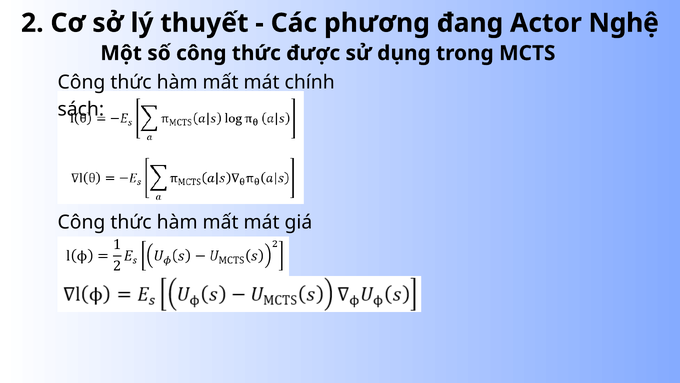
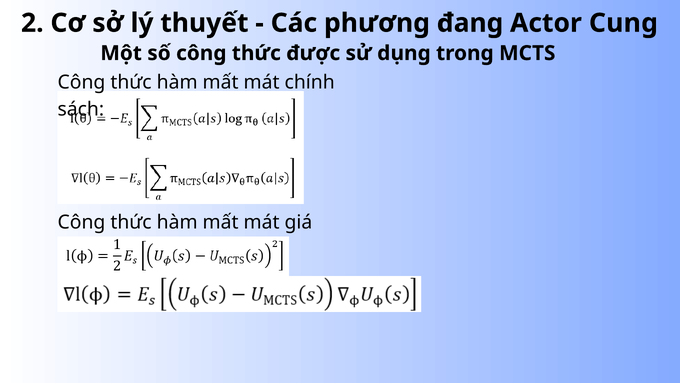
Nghệ: Nghệ -> Cung
